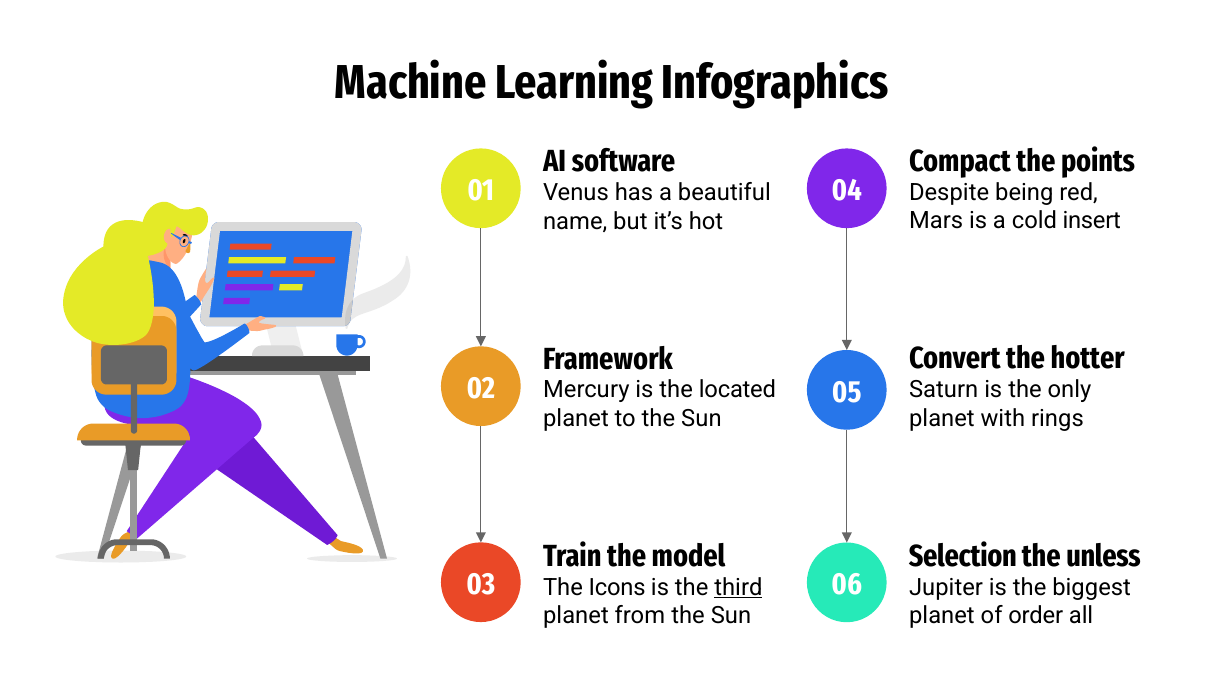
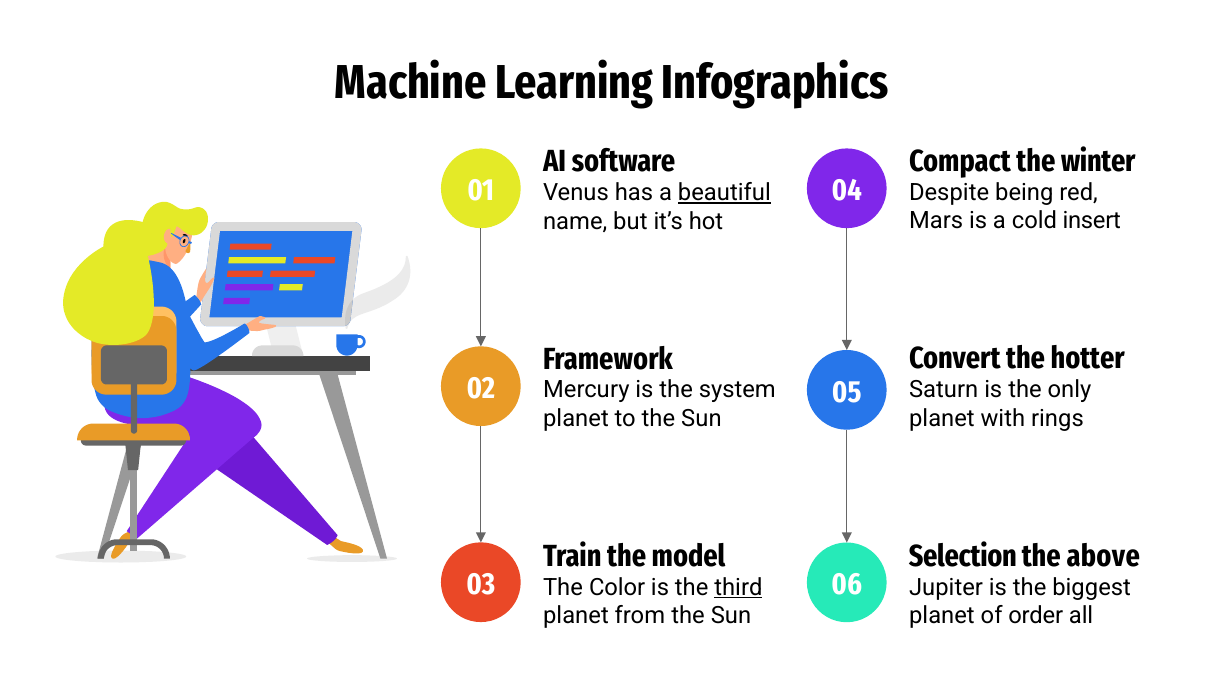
points: points -> winter
beautiful underline: none -> present
located: located -> system
unless: unless -> above
Icons: Icons -> Color
